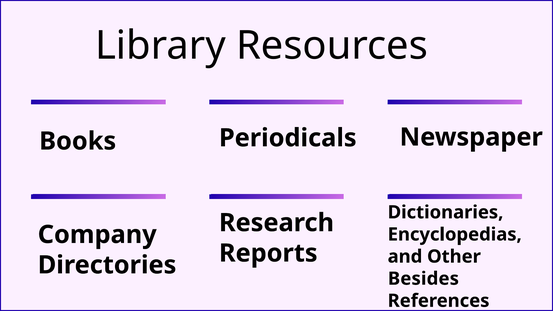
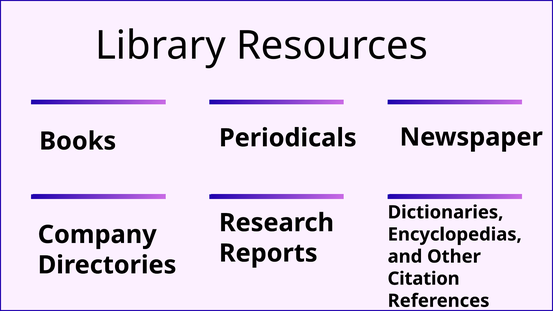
Besides: Besides -> Citation
